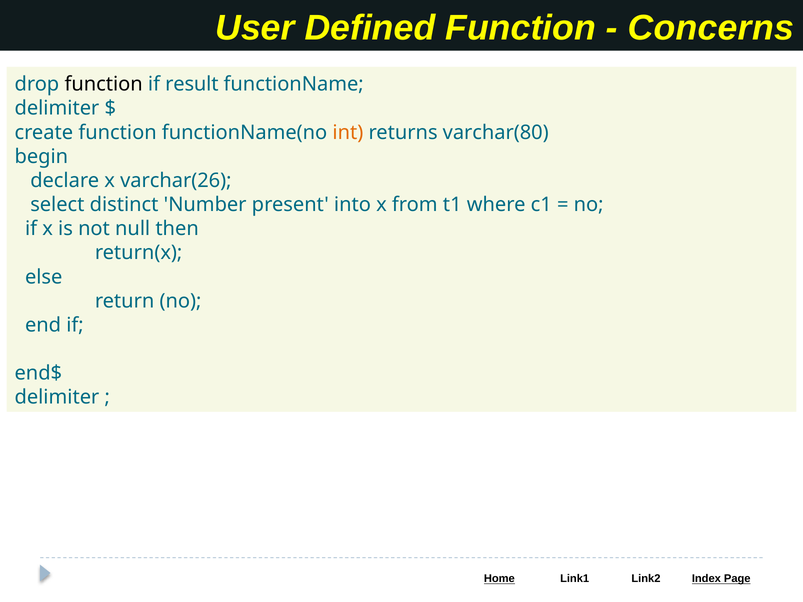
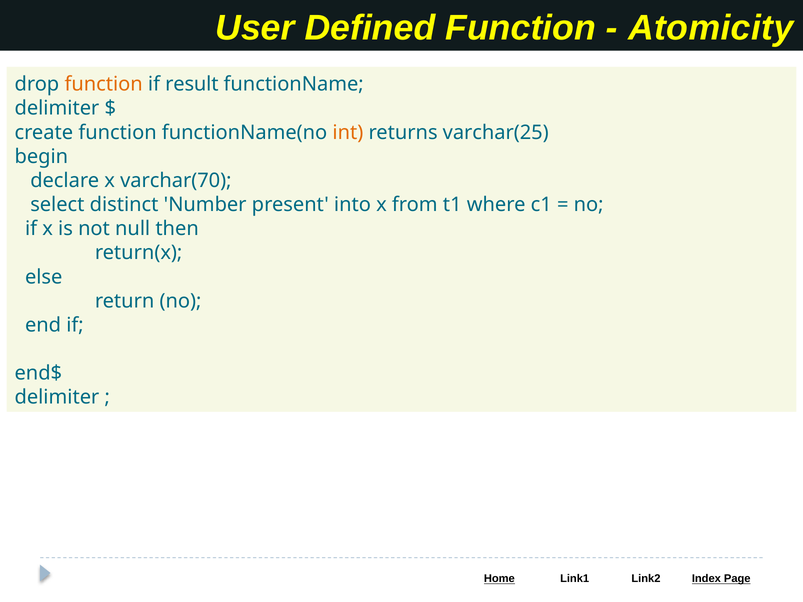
Concerns: Concerns -> Atomicity
function at (104, 84) colour: black -> orange
varchar(80: varchar(80 -> varchar(25
varchar(26: varchar(26 -> varchar(70
